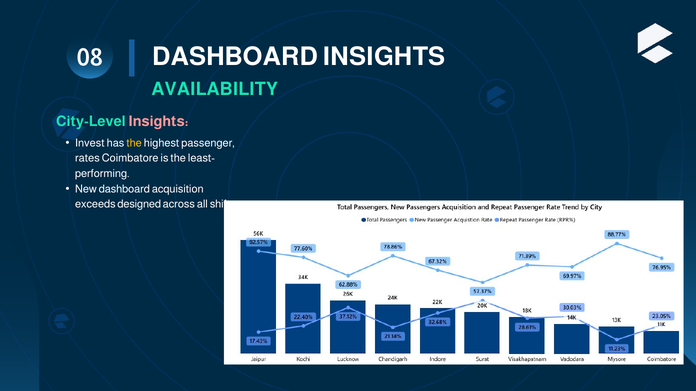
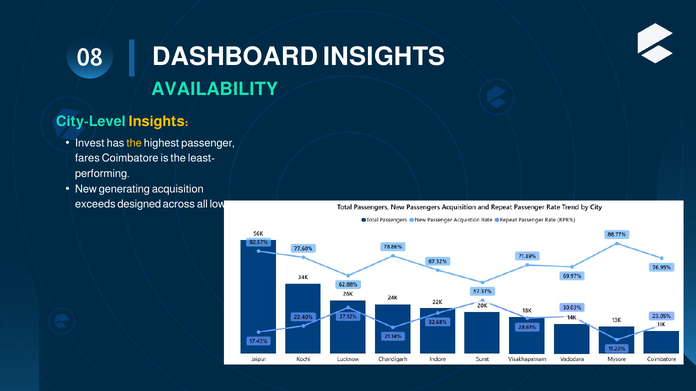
Insights at (159, 121) colour: pink -> yellow
rates: rates -> fares
New dashboard: dashboard -> generating
shifts: shifts -> lower
